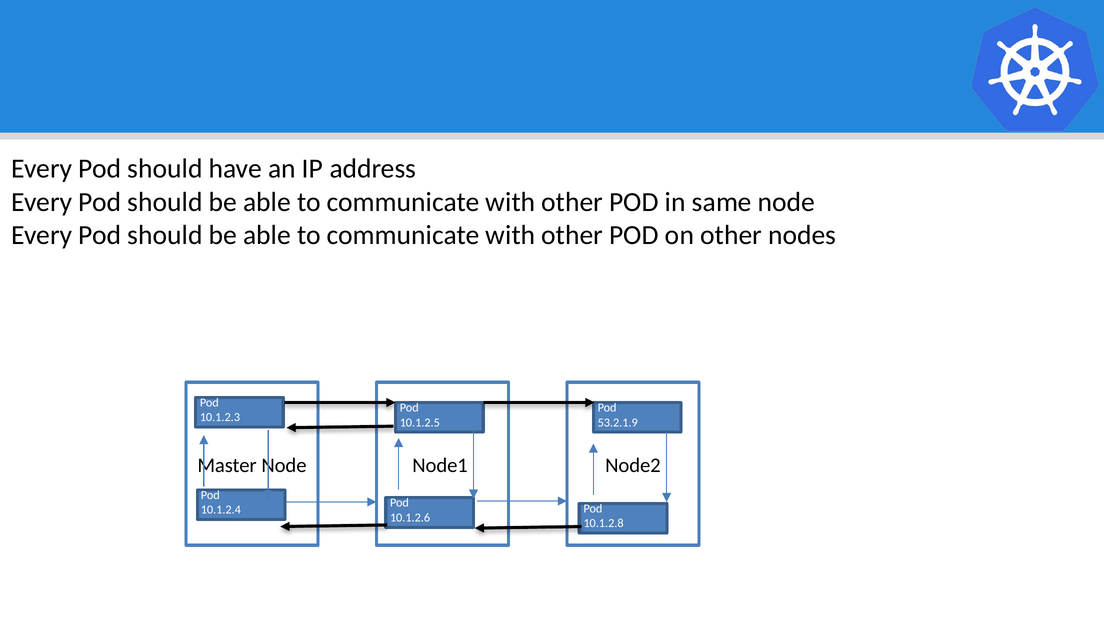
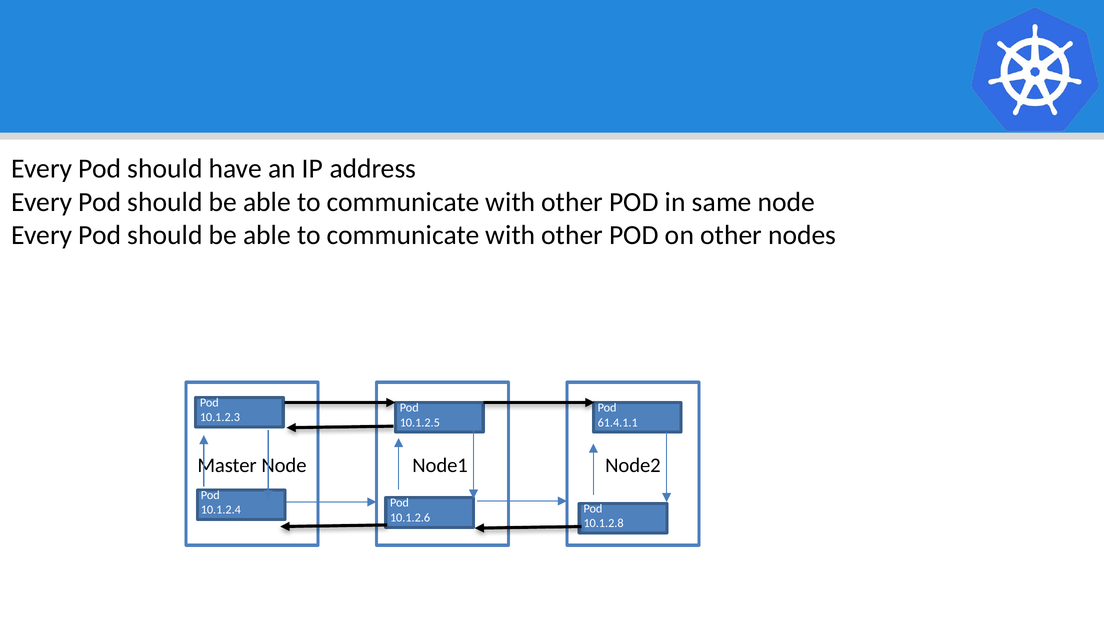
53.2.1.9: 53.2.1.9 -> 61.4.1.1
